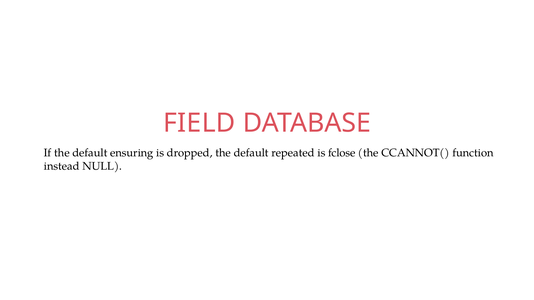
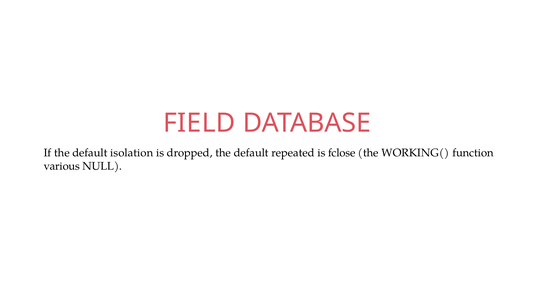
ensuring: ensuring -> isolation
CCANNOT(: CCANNOT( -> WORKING(
instead: instead -> various
